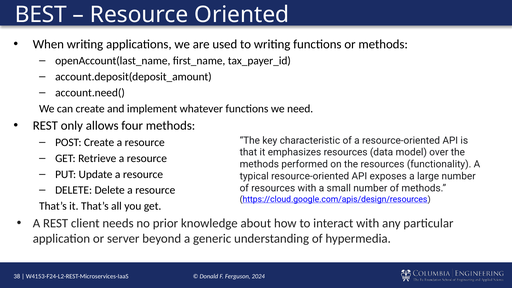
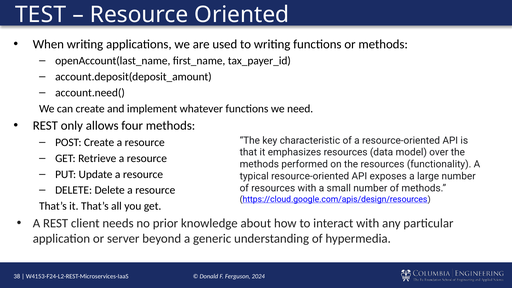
BEST: BEST -> TEST
